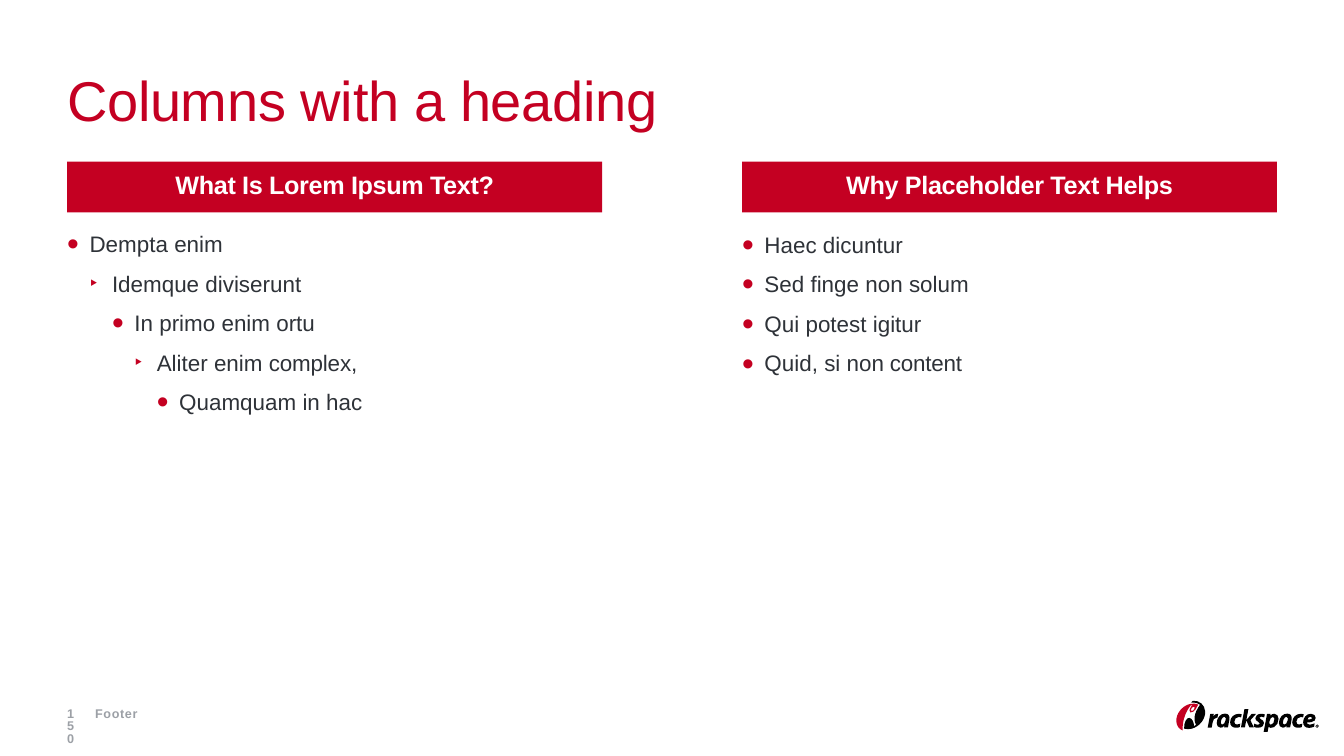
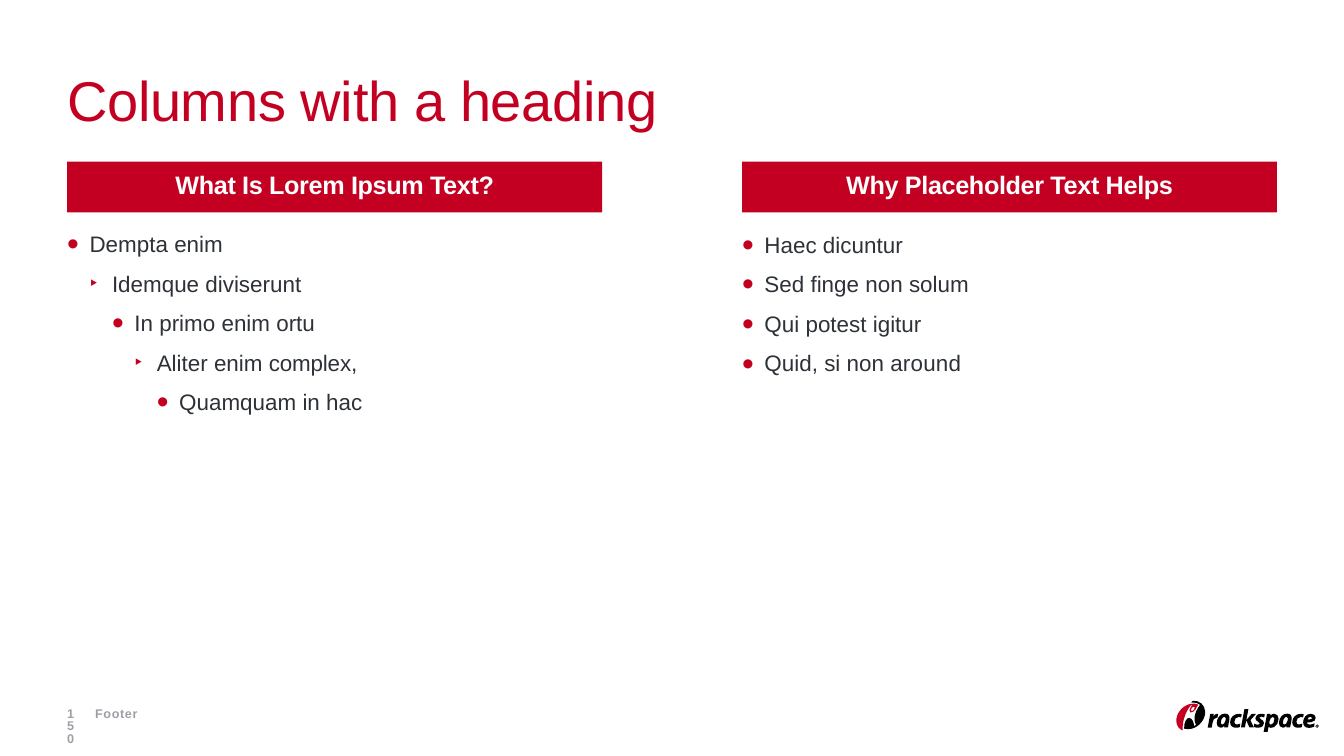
content: content -> around
